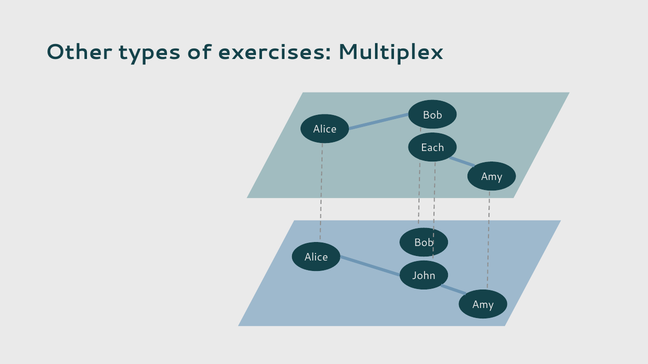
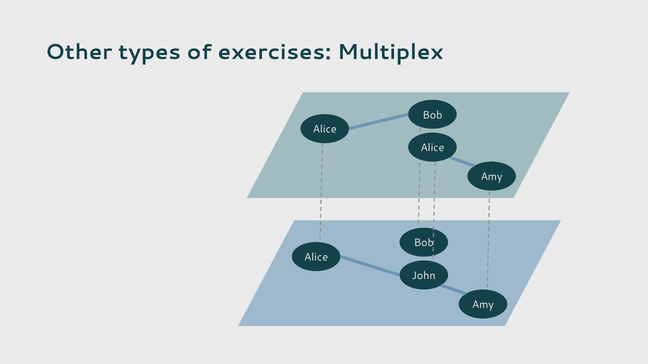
Each at (432, 148): Each -> Alice
